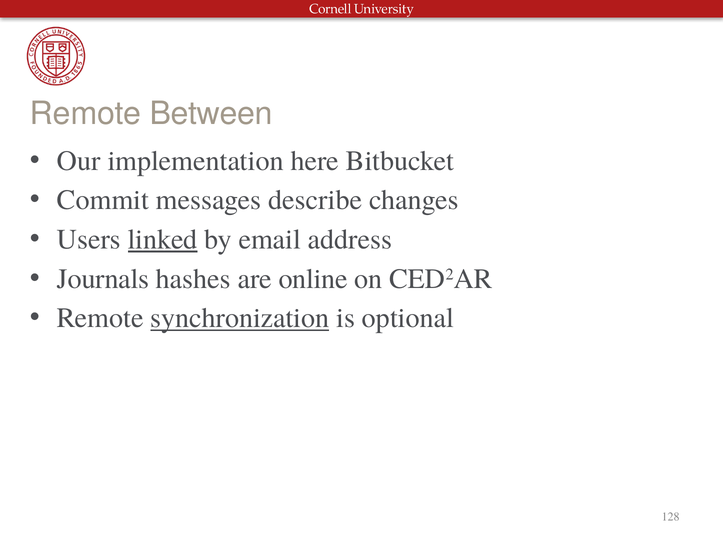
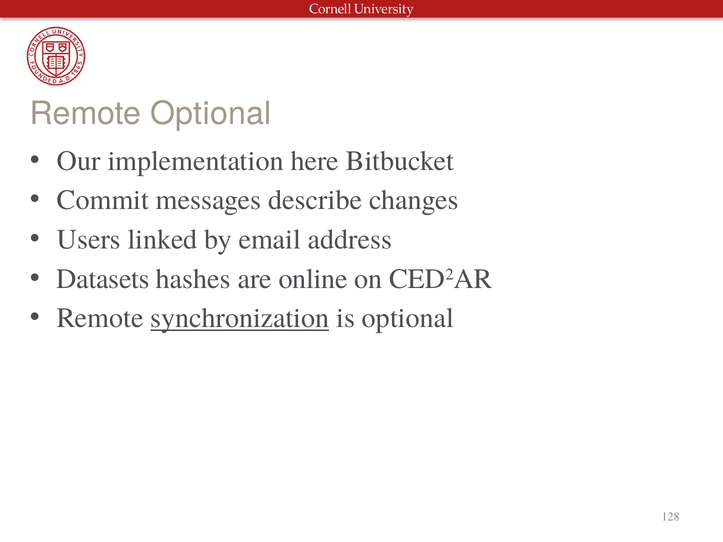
Remote Between: Between -> Optional
linked underline: present -> none
Journals: Journals -> Datasets
